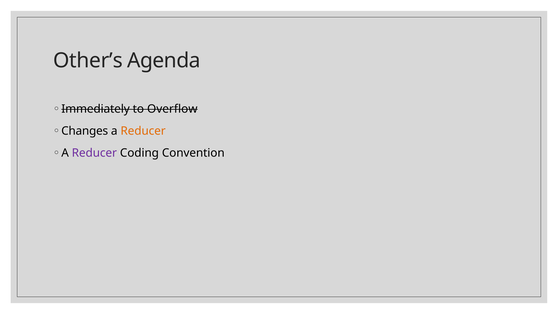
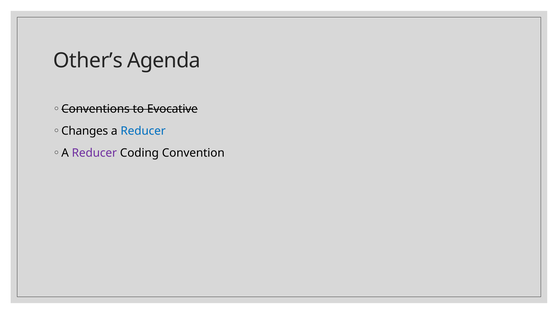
Immediately: Immediately -> Conventions
Overflow: Overflow -> Evocative
Reducer at (143, 131) colour: orange -> blue
